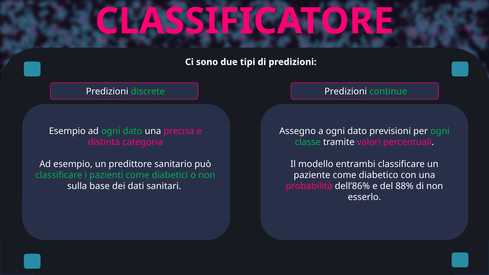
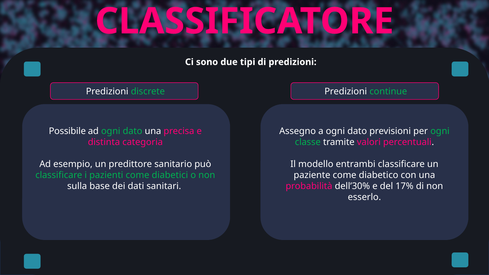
Esempio at (67, 131): Esempio -> Possibile
dell’86%: dell’86% -> dell’30%
88%: 88% -> 17%
